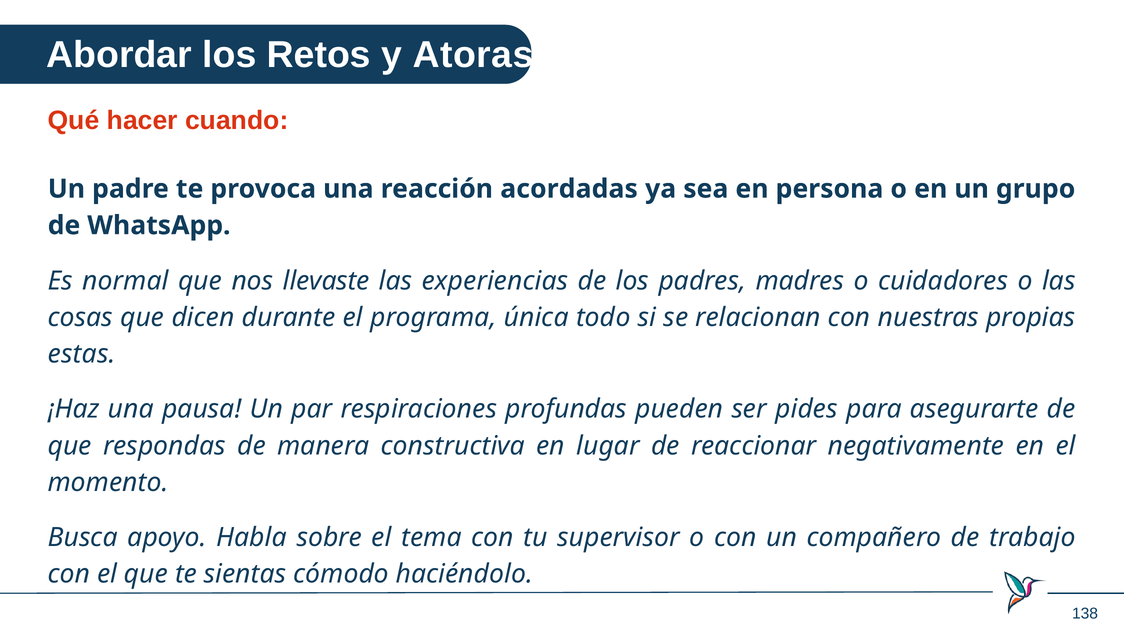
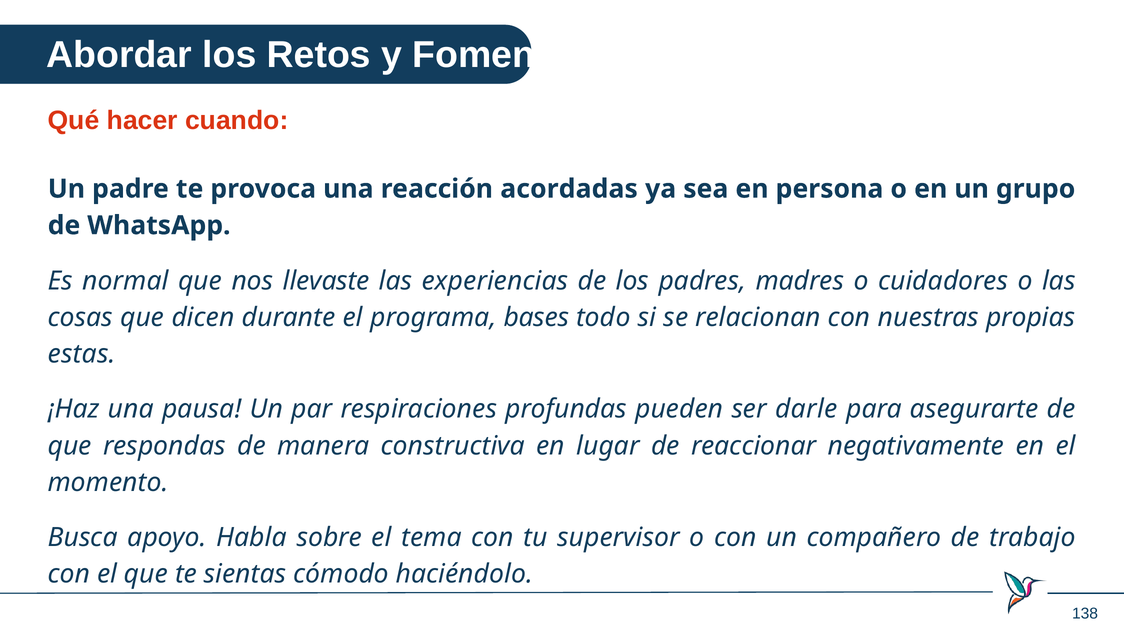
Atoraste: Atoraste -> Fomenta
única: única -> bases
pides: pides -> darle
